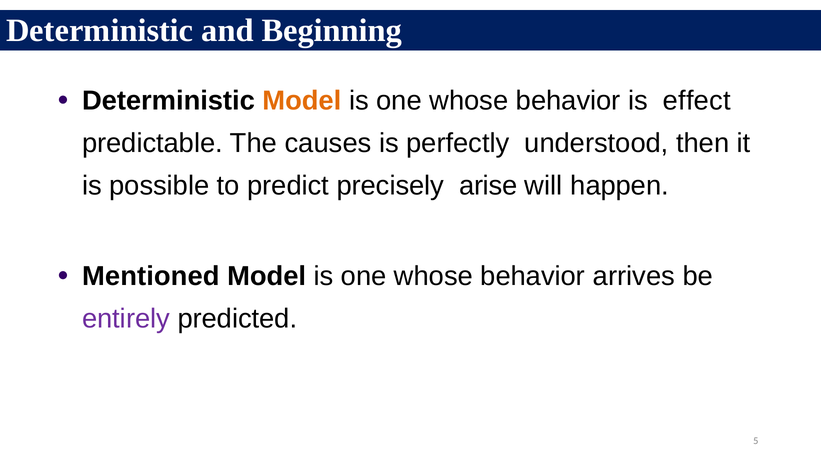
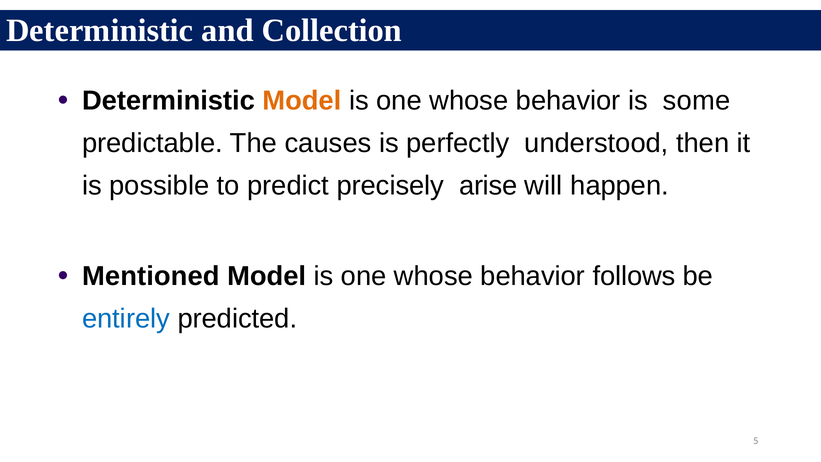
Beginning: Beginning -> Collection
effect: effect -> some
arrives: arrives -> follows
entirely colour: purple -> blue
